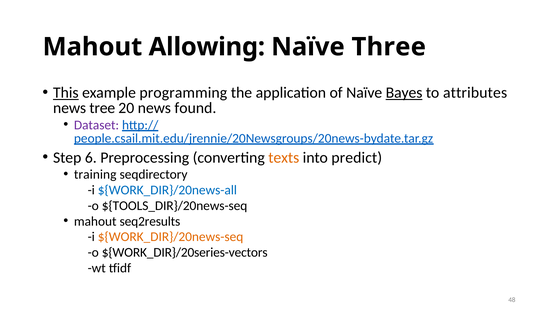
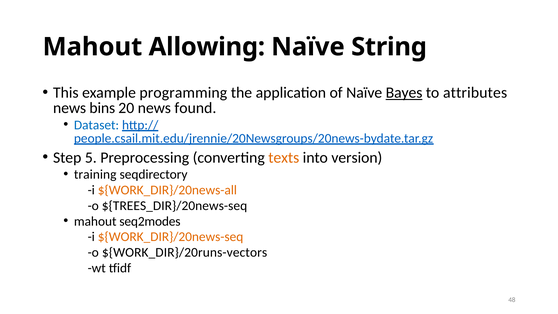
Three: Three -> String
This underline: present -> none
tree: tree -> bins
Dataset colour: purple -> blue
6: 6 -> 5
predict: predict -> version
${WORK_DIR}/20news-all colour: blue -> orange
${TOOLS_DIR}/20news-seq: ${TOOLS_DIR}/20news-seq -> ${TREES_DIR}/20news-seq
seq2results: seq2results -> seq2modes
${WORK_DIR}/20series-vectors: ${WORK_DIR}/20series-vectors -> ${WORK_DIR}/20runs-vectors
